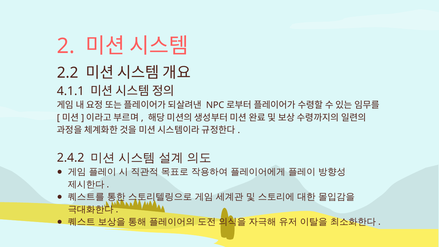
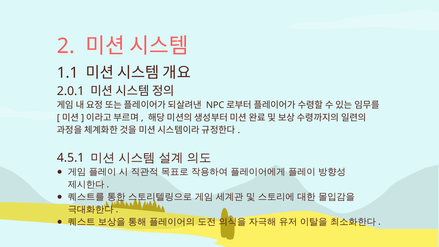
2.2: 2.2 -> 1.1
4.1.1: 4.1.1 -> 2.0.1
2.4.2: 2.4.2 -> 4.5.1
